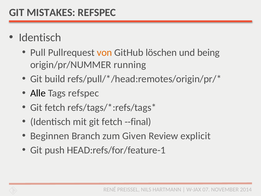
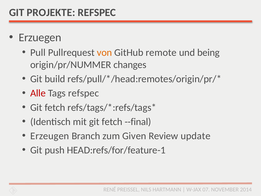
MISTAKES: MISTAKES -> PROJEKTE
Identisch at (40, 37): Identisch -> Erzuegen
löschen: löschen -> remote
running: running -> changes
Alle colour: black -> red
Beginnen: Beginnen -> Erzeugen
explicit: explicit -> update
